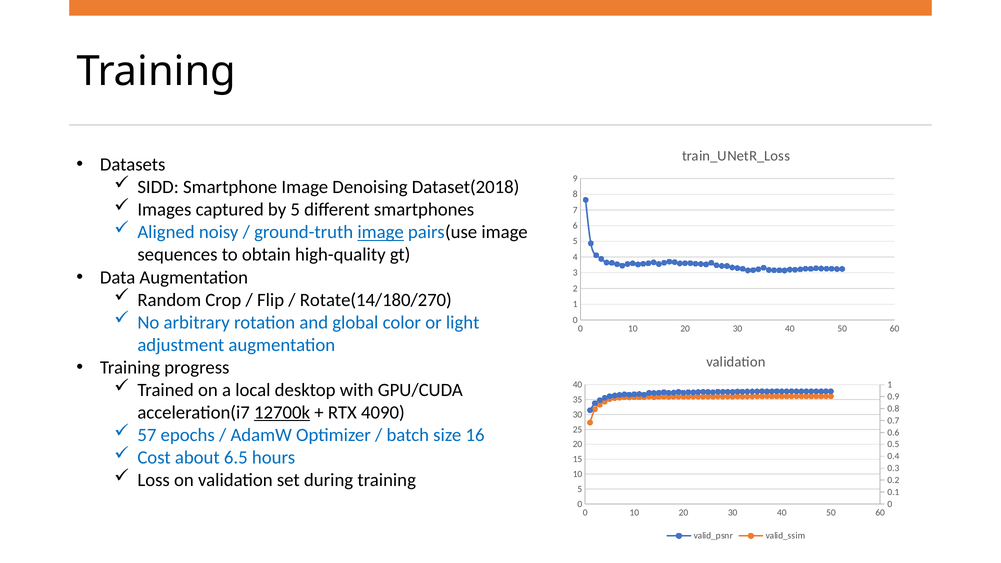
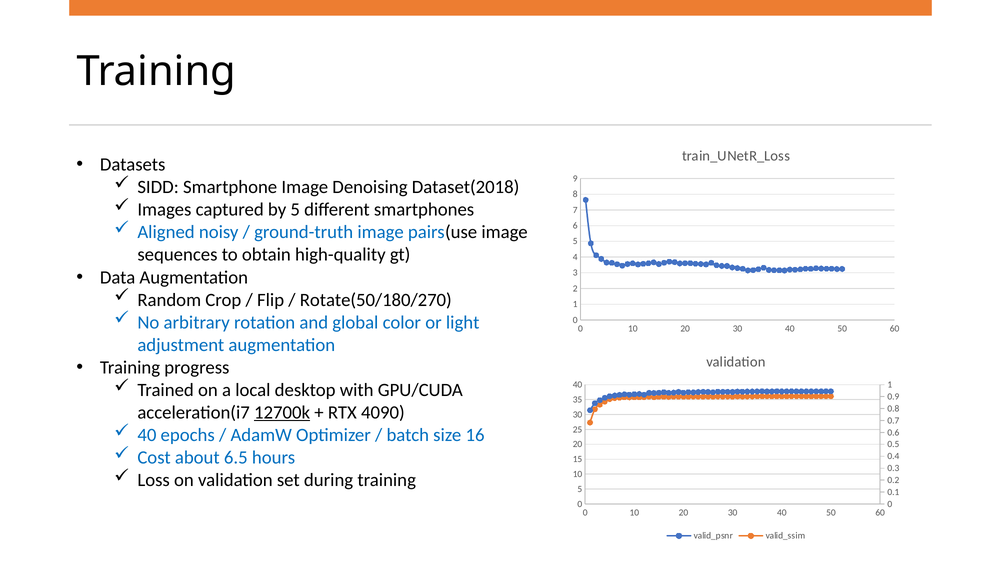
image at (381, 232) underline: present -> none
Rotate(14/180/270: Rotate(14/180/270 -> Rotate(50/180/270
57 at (147, 435): 57 -> 40
